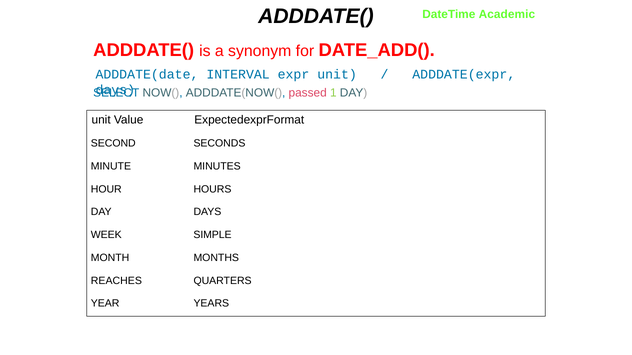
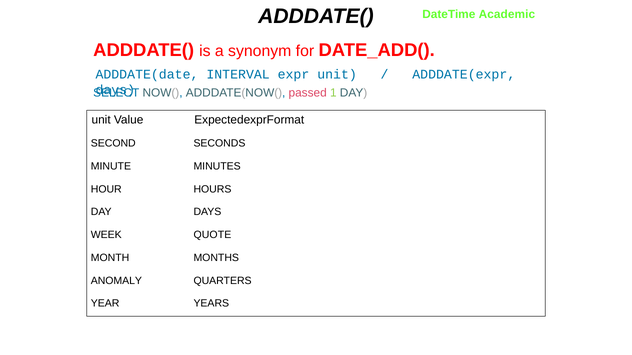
SIMPLE: SIMPLE -> QUOTE
REACHES: REACHES -> ANOMALY
